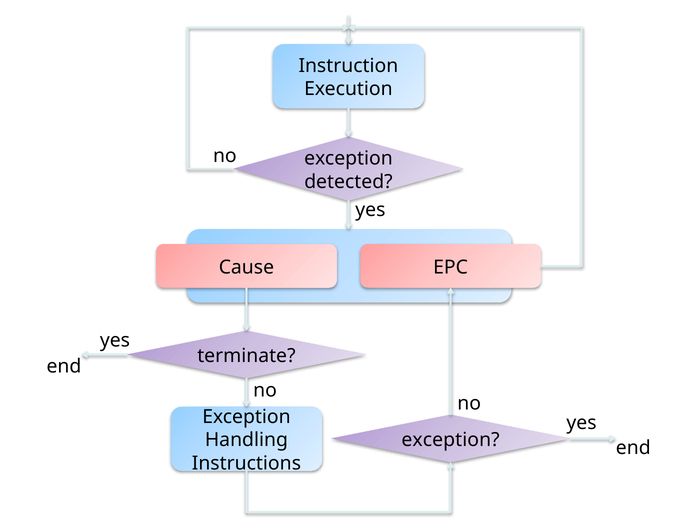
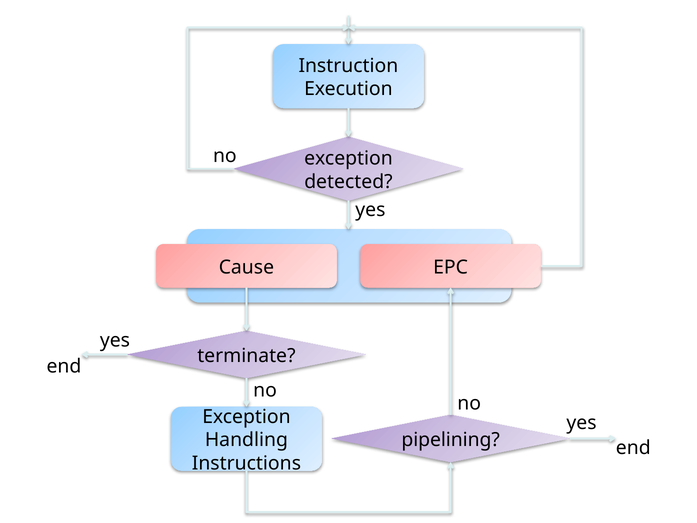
exception at (451, 440): exception -> pipelining
